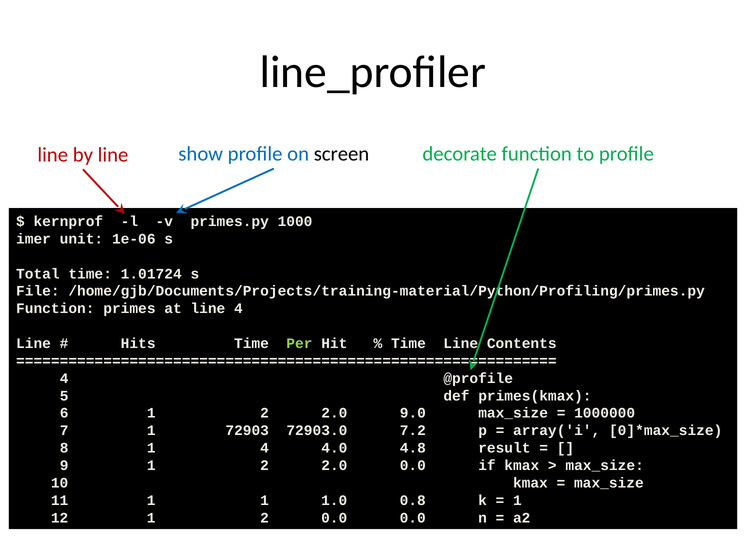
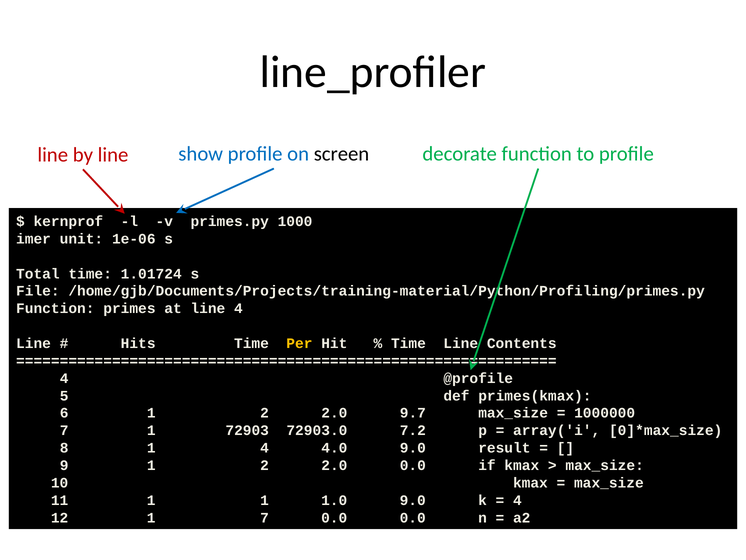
Per colour: light green -> yellow
9.0: 9.0 -> 9.7
4.0 4.8: 4.8 -> 9.0
1.0 0.8: 0.8 -> 9.0
1 at (517, 500): 1 -> 4
12 1 2: 2 -> 7
